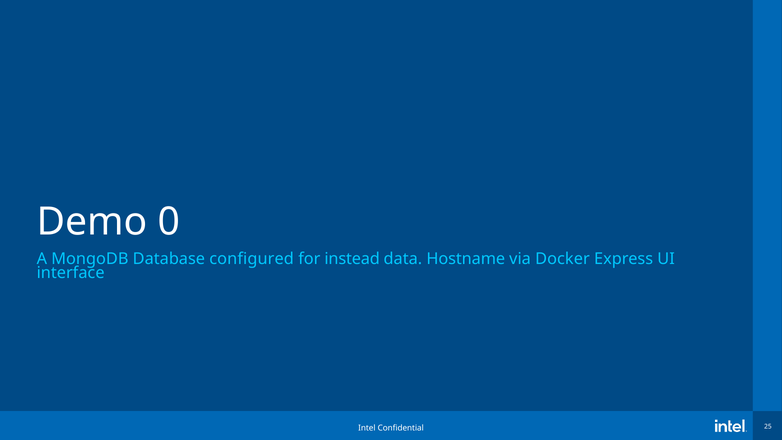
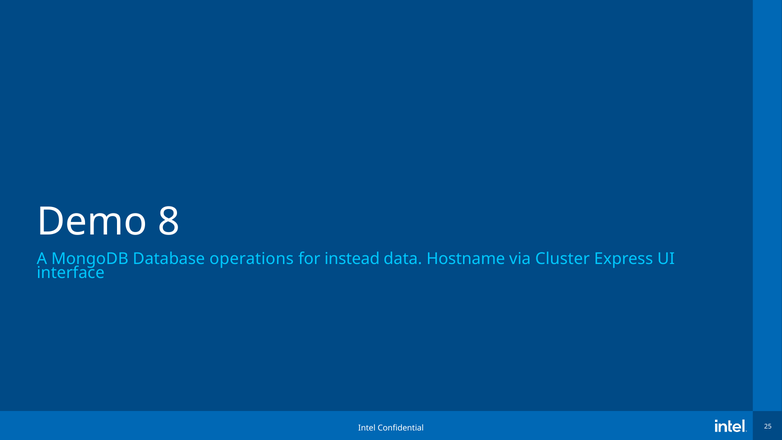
0: 0 -> 8
configured: configured -> operations
Docker: Docker -> Cluster
